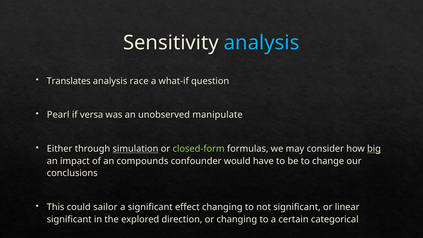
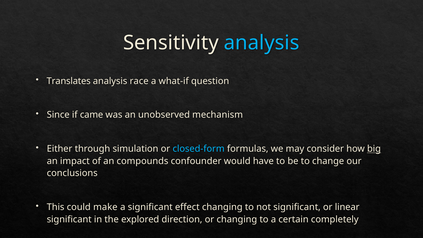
Pearl: Pearl -> Since
versa: versa -> came
manipulate: manipulate -> mechanism
simulation underline: present -> none
closed-form colour: light green -> light blue
sailor: sailor -> make
categorical: categorical -> completely
